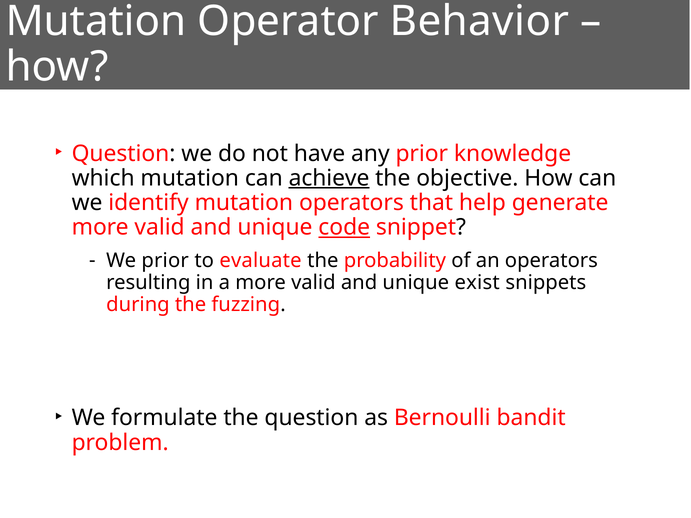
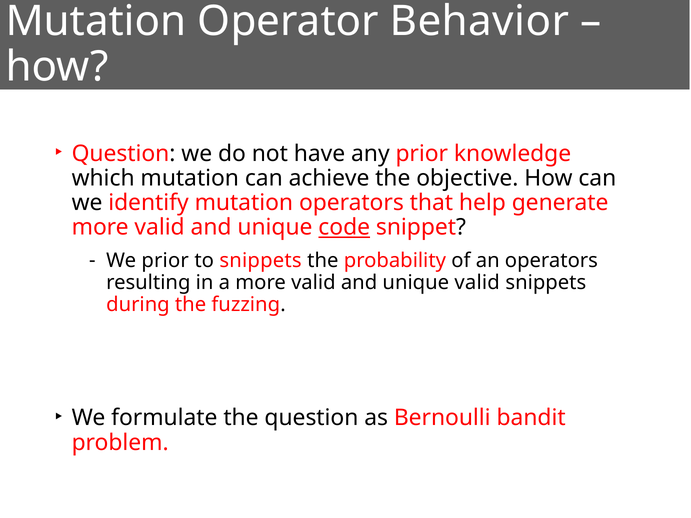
achieve underline: present -> none
to evaluate: evaluate -> snippets
unique exist: exist -> valid
